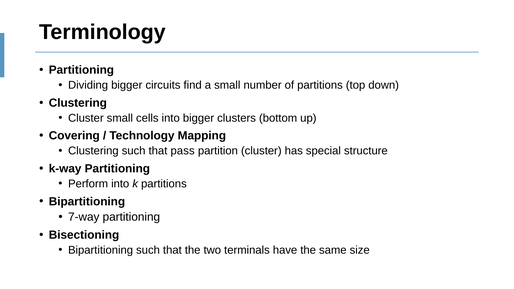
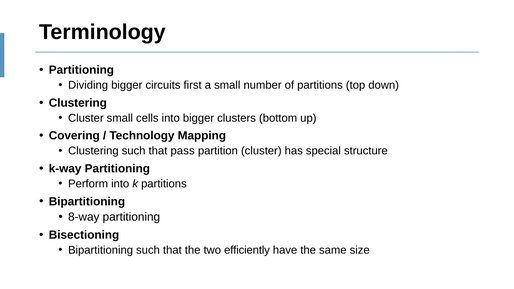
find: find -> first
7-way: 7-way -> 8-way
terminals: terminals -> efficiently
